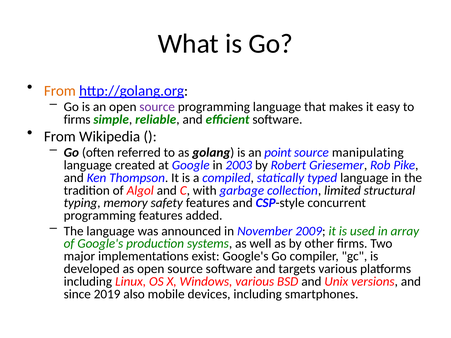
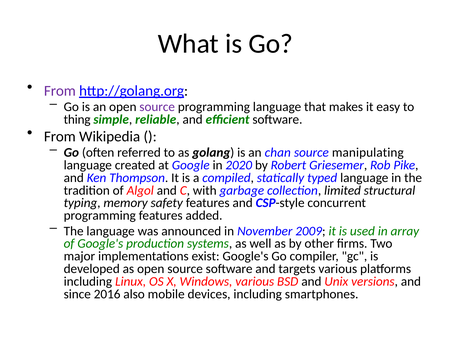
From at (60, 91) colour: orange -> purple
firms at (77, 120): firms -> thing
point: point -> chan
2003: 2003 -> 2020
2019: 2019 -> 2016
